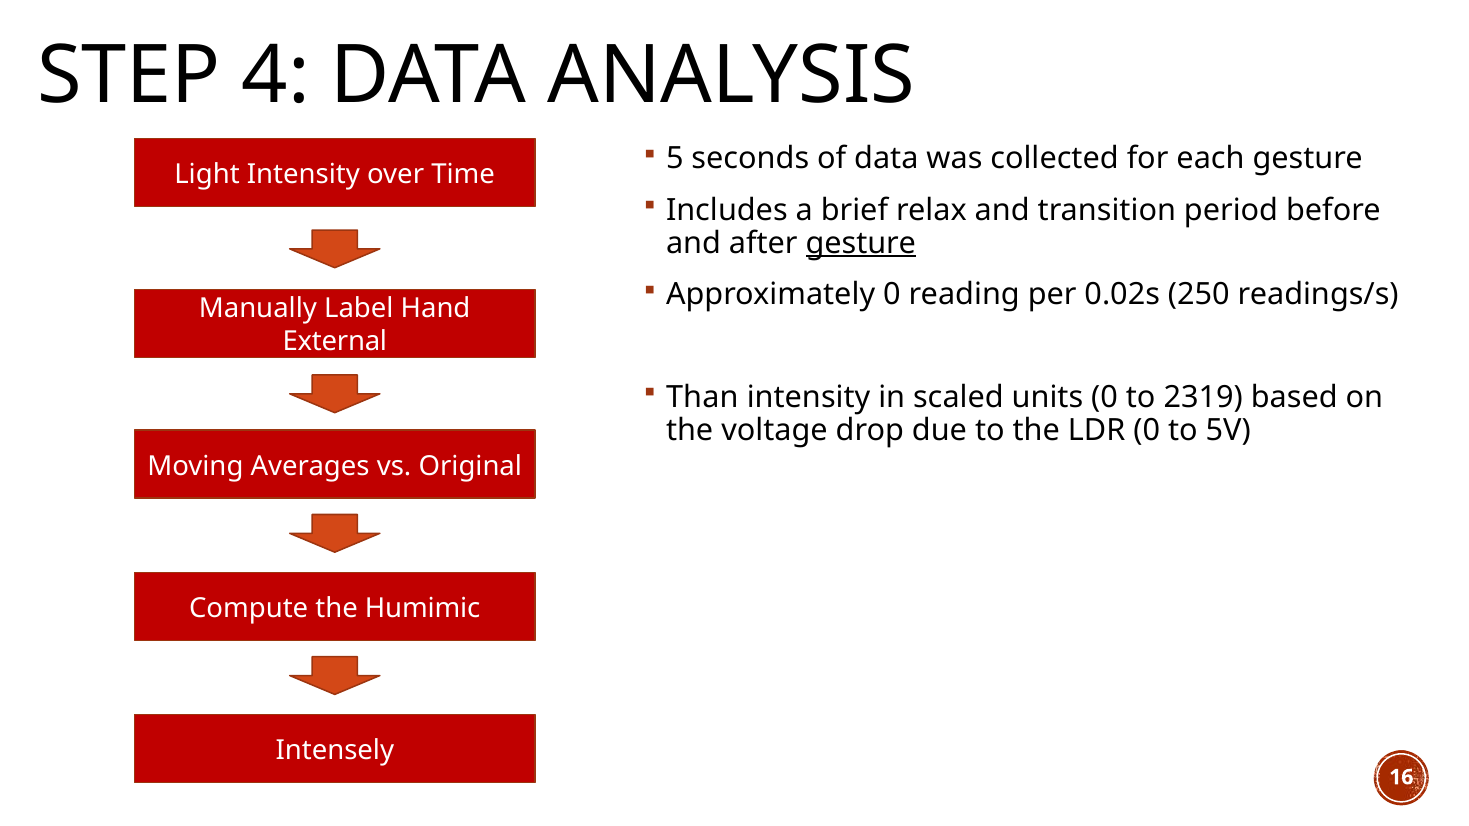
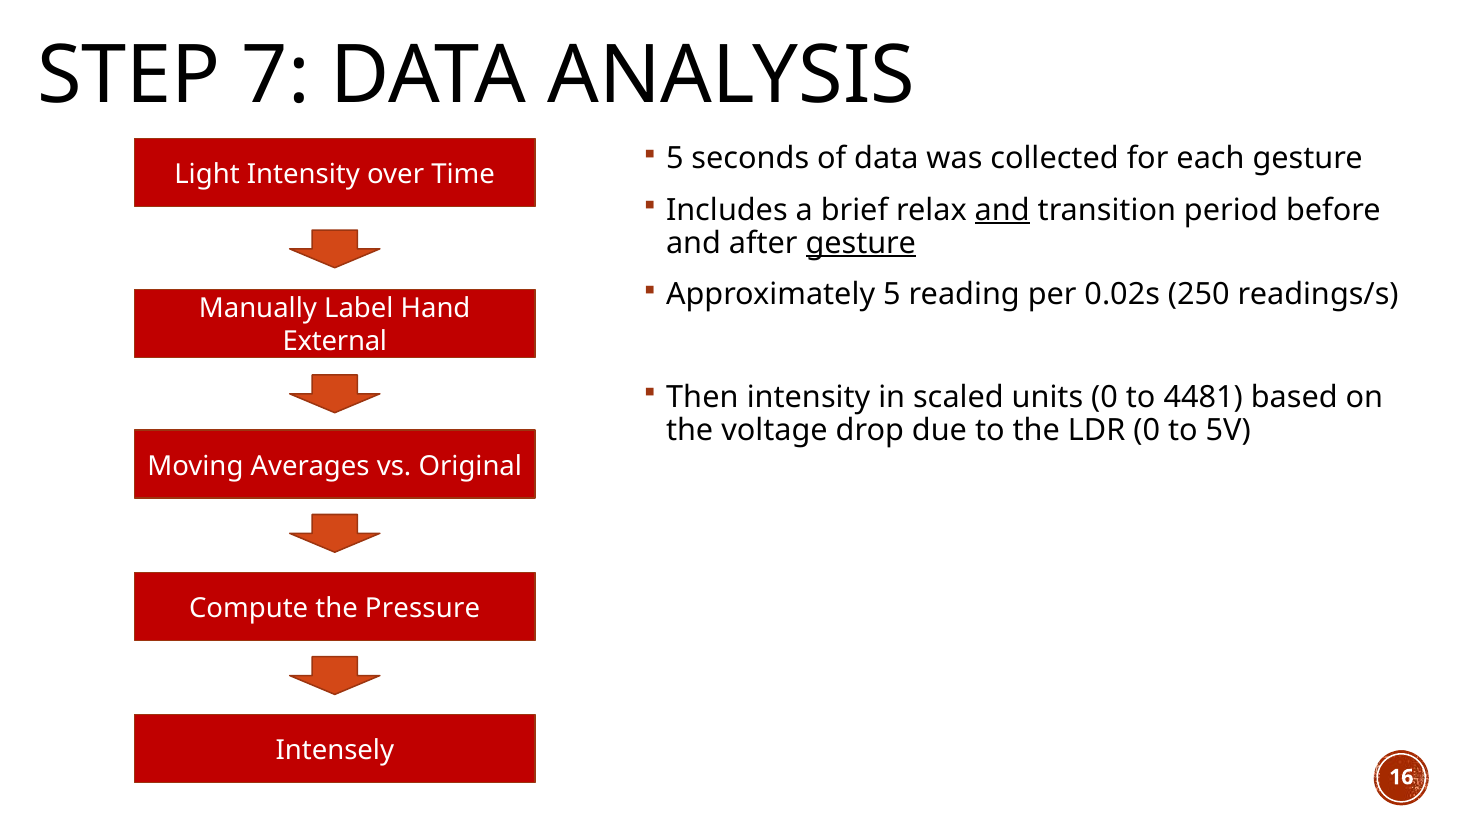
4: 4 -> 7
and at (1002, 210) underline: none -> present
Approximately 0: 0 -> 5
Than: Than -> Then
2319: 2319 -> 4481
Humimic: Humimic -> Pressure
